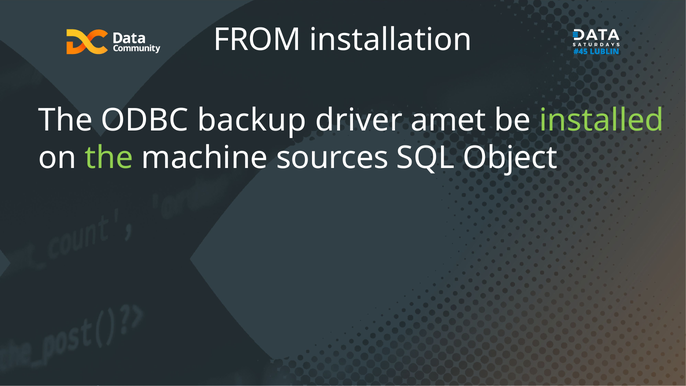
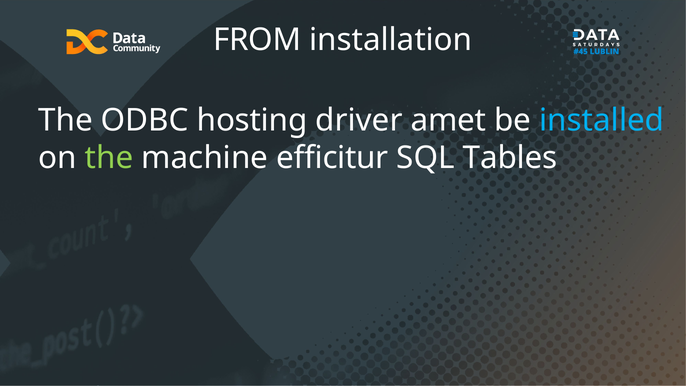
backup: backup -> hosting
installed colour: light green -> light blue
sources: sources -> efficitur
Object: Object -> Tables
